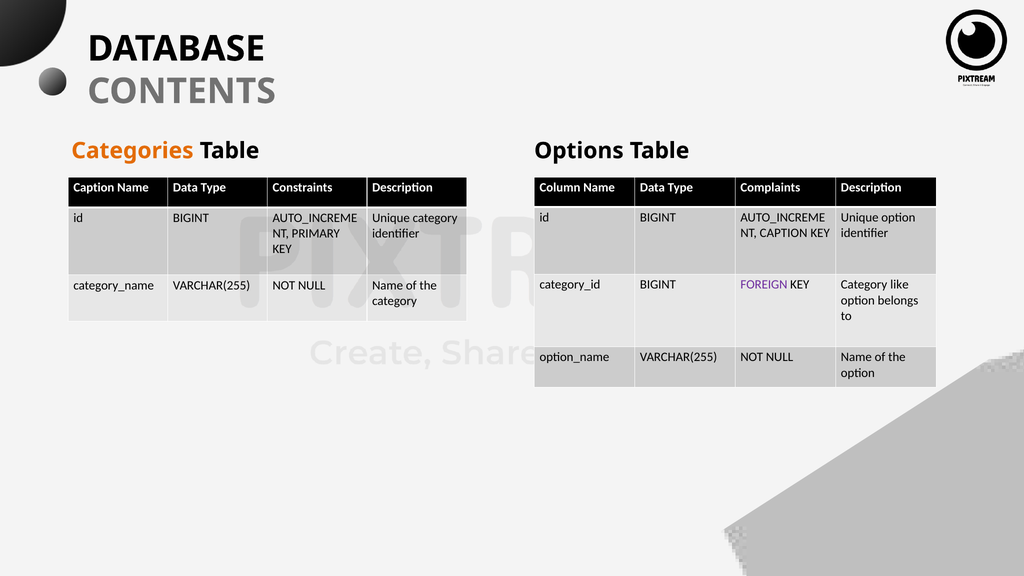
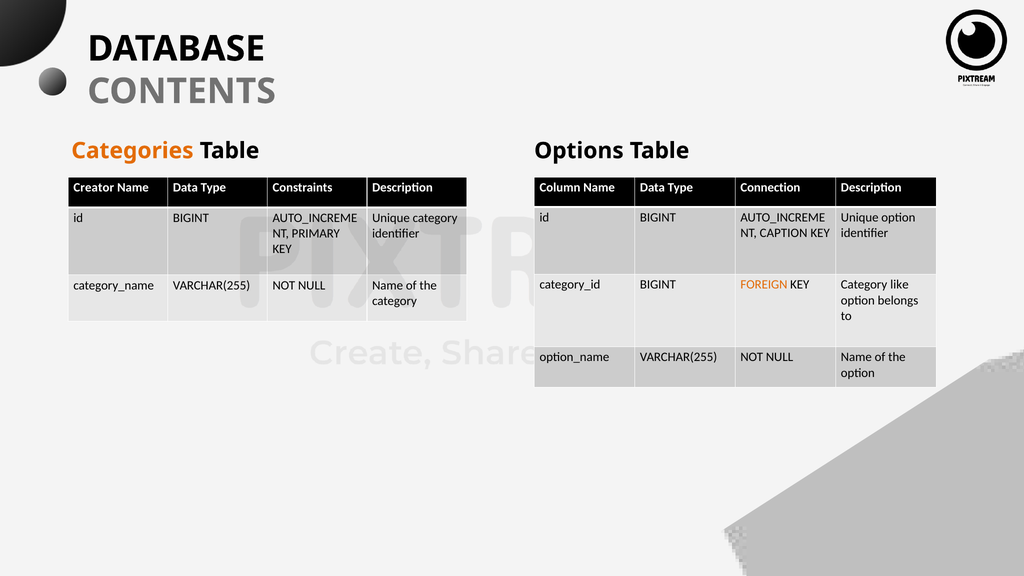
Caption at (94, 188): Caption -> Creator
Complaints: Complaints -> Connection
FOREIGN colour: purple -> orange
